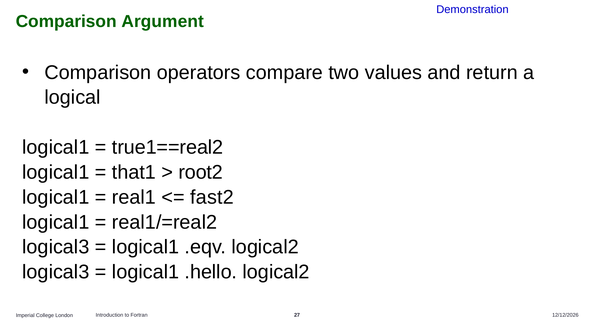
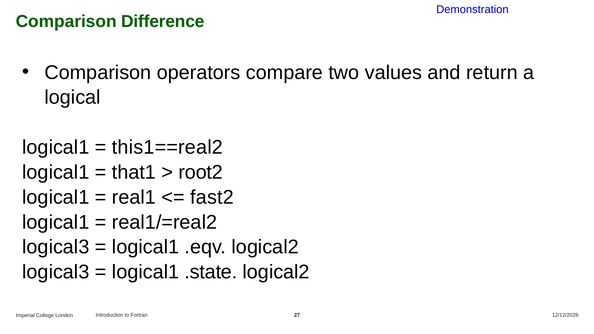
Argument: Argument -> Difference
true1==real2: true1==real2 -> this1==real2
.hello: .hello -> .state
